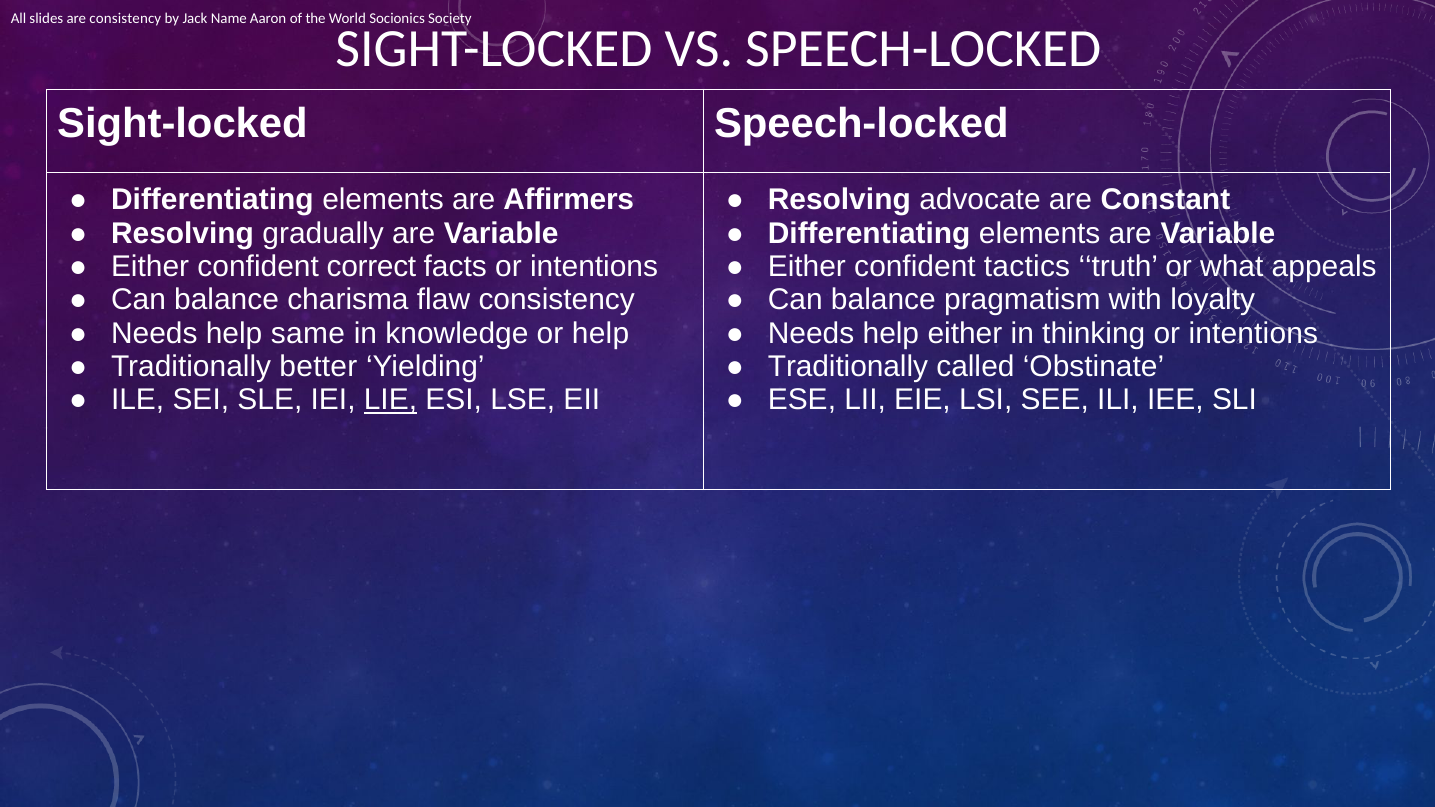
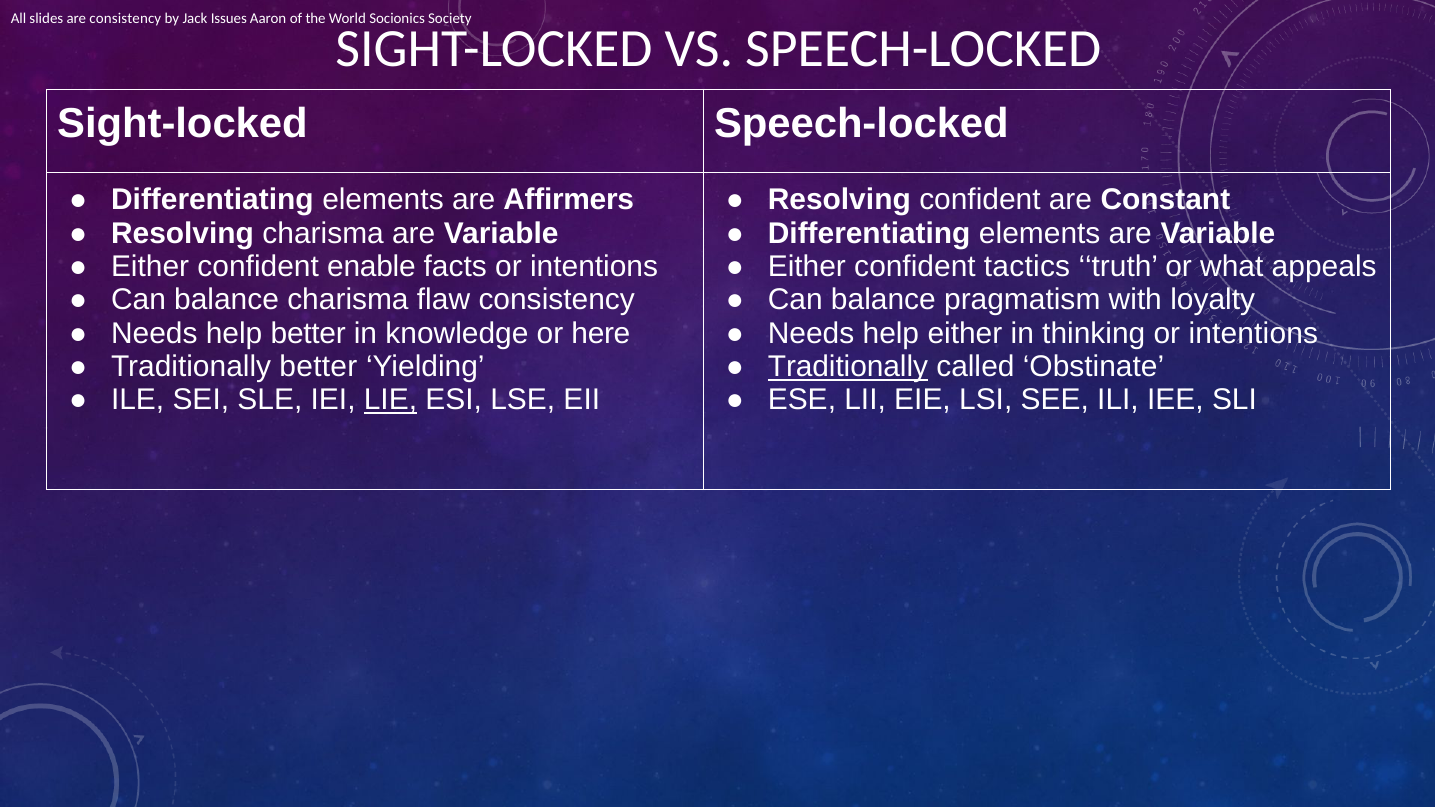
Name: Name -> Issues
Resolving advocate: advocate -> confident
Resolving gradually: gradually -> charisma
correct: correct -> enable
help same: same -> better
or help: help -> here
Traditionally at (848, 367) underline: none -> present
